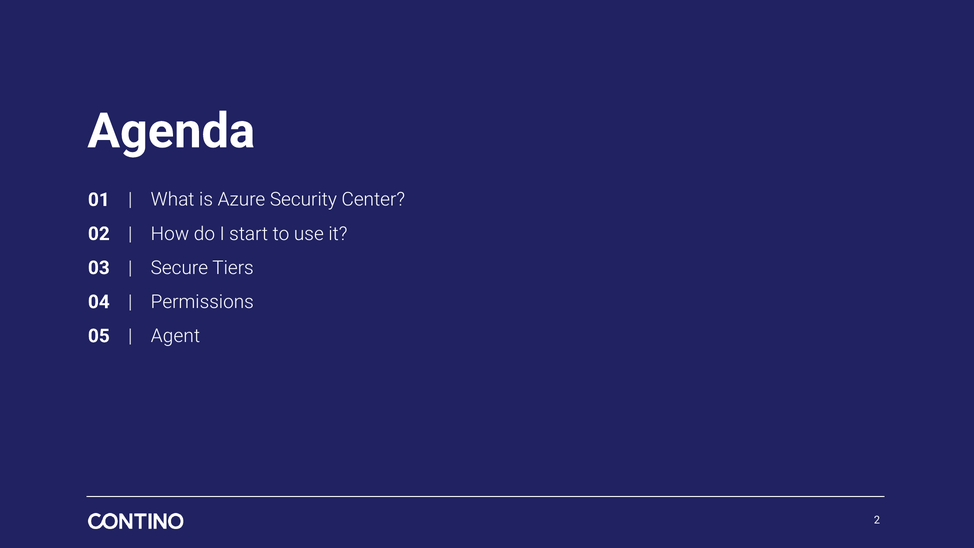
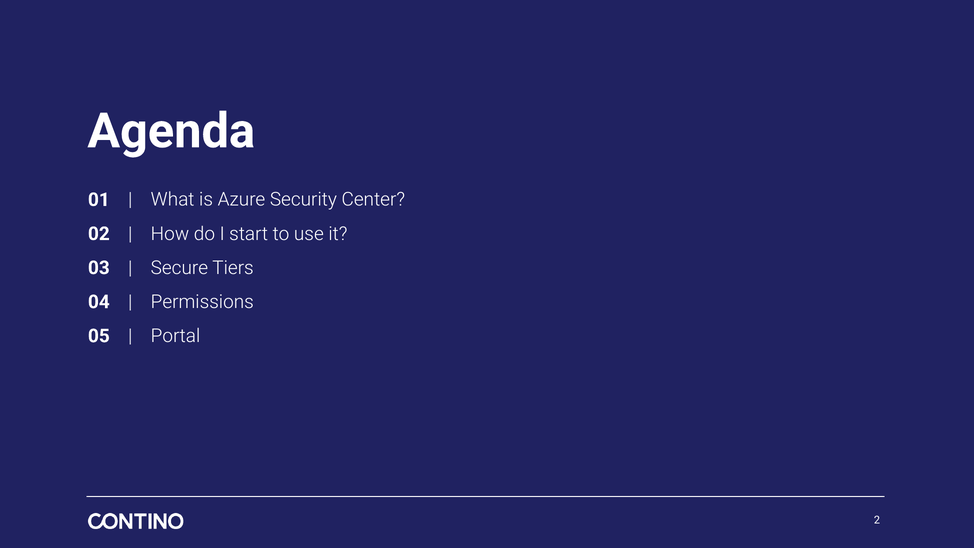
Agent: Agent -> Portal
